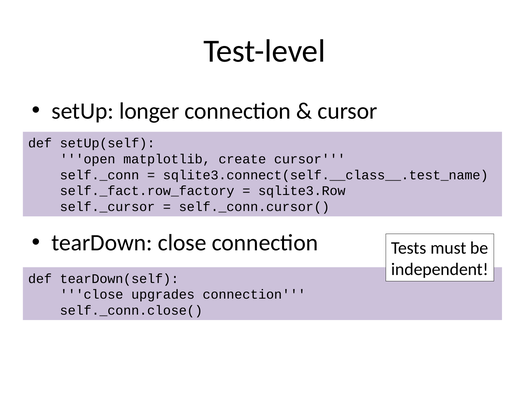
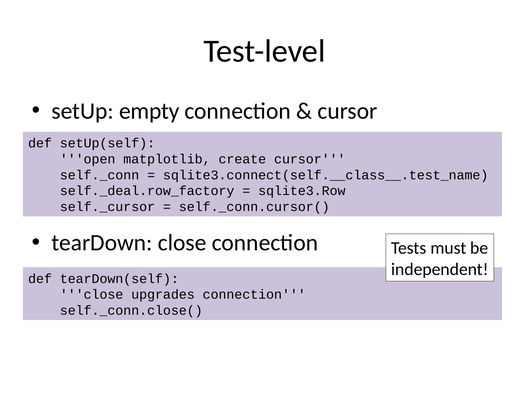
longer: longer -> empty
self._fact.row_factory: self._fact.row_factory -> self._deal.row_factory
